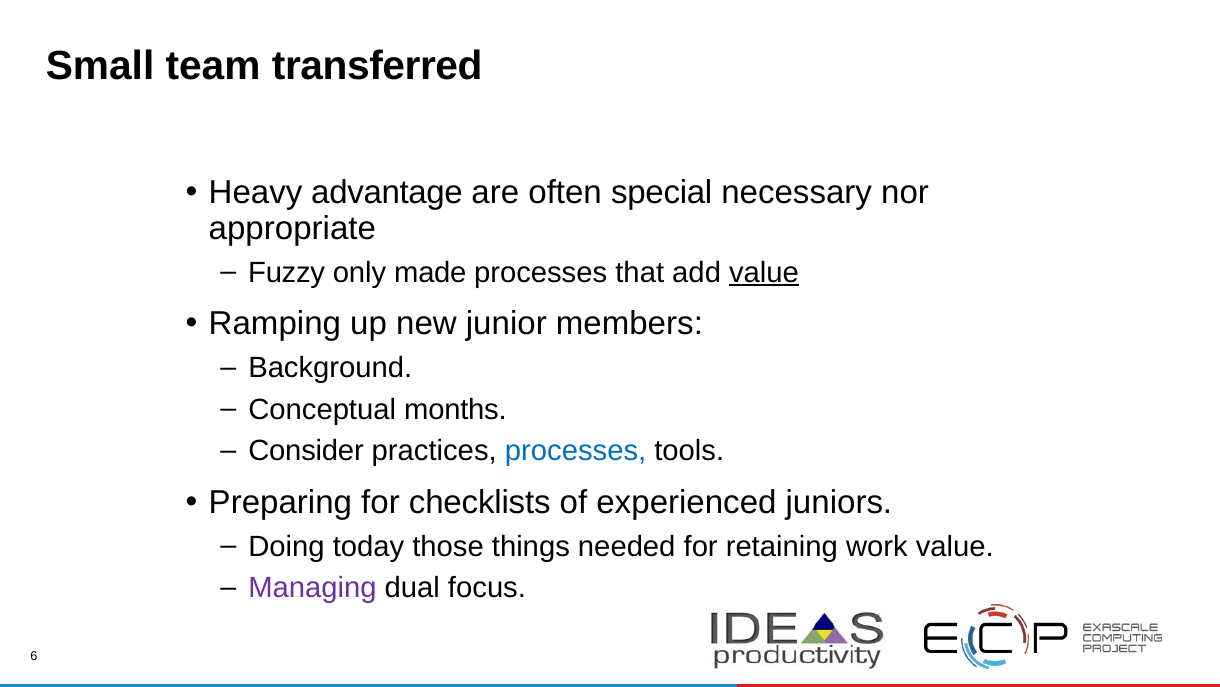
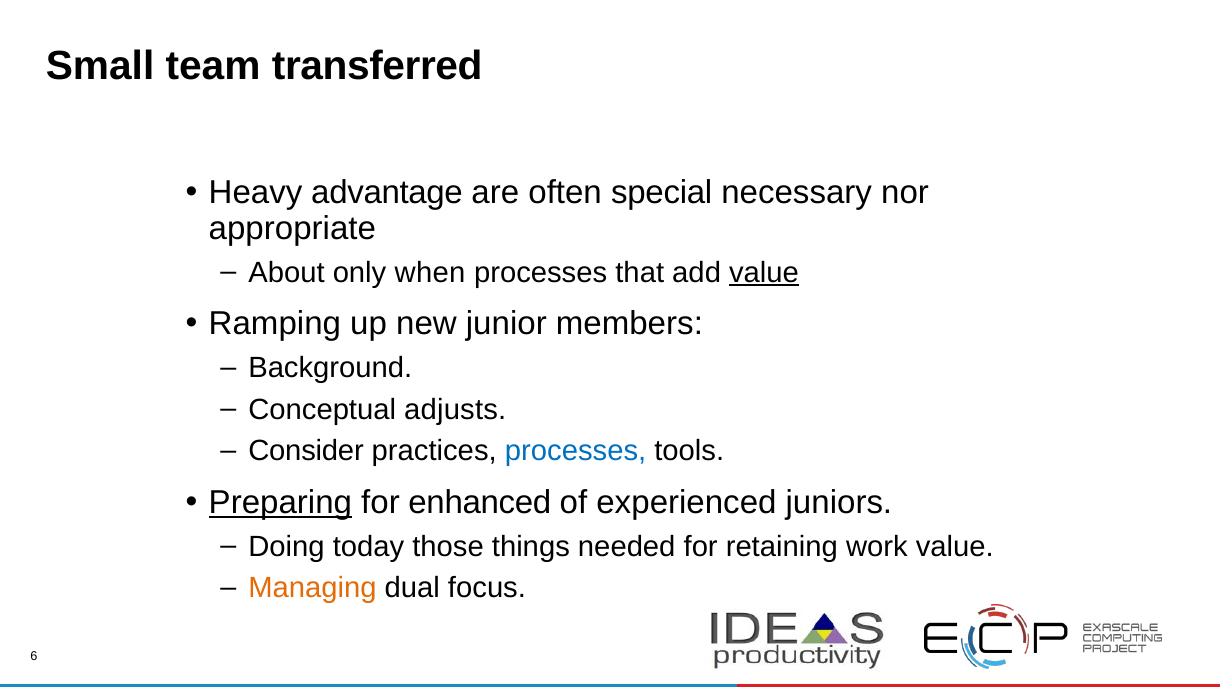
Fuzzy: Fuzzy -> About
made: made -> when
months: months -> adjusts
Preparing underline: none -> present
checklists: checklists -> enhanced
Managing colour: purple -> orange
